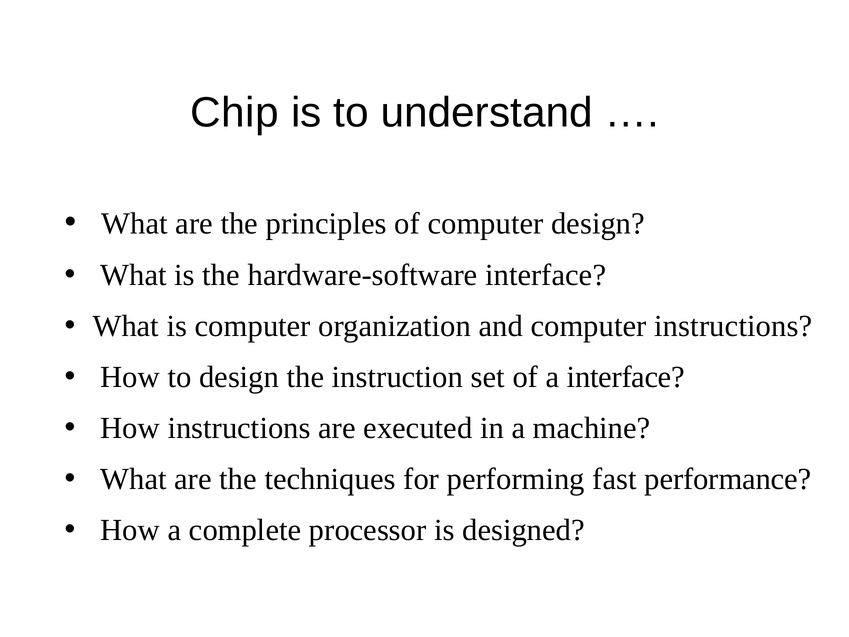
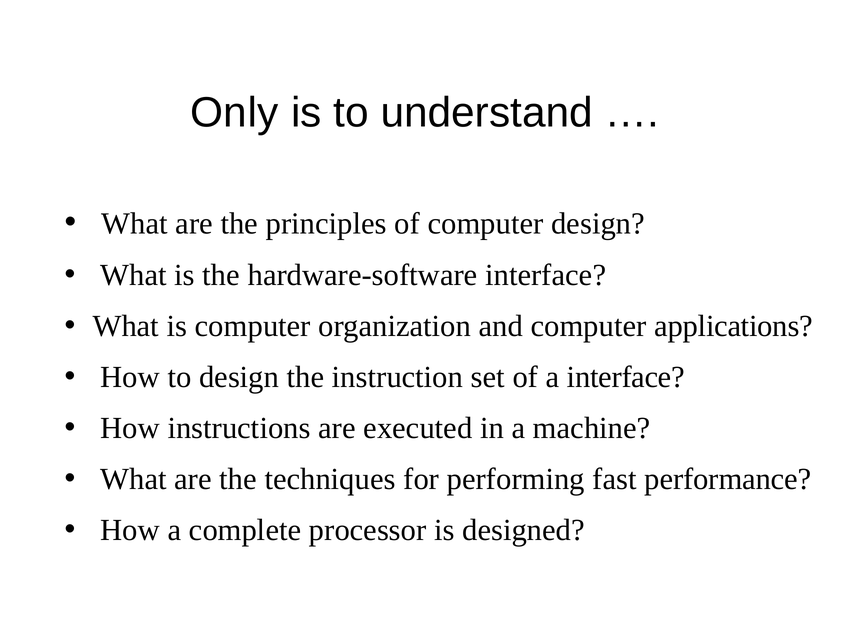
Chip: Chip -> Only
computer instructions: instructions -> applications
